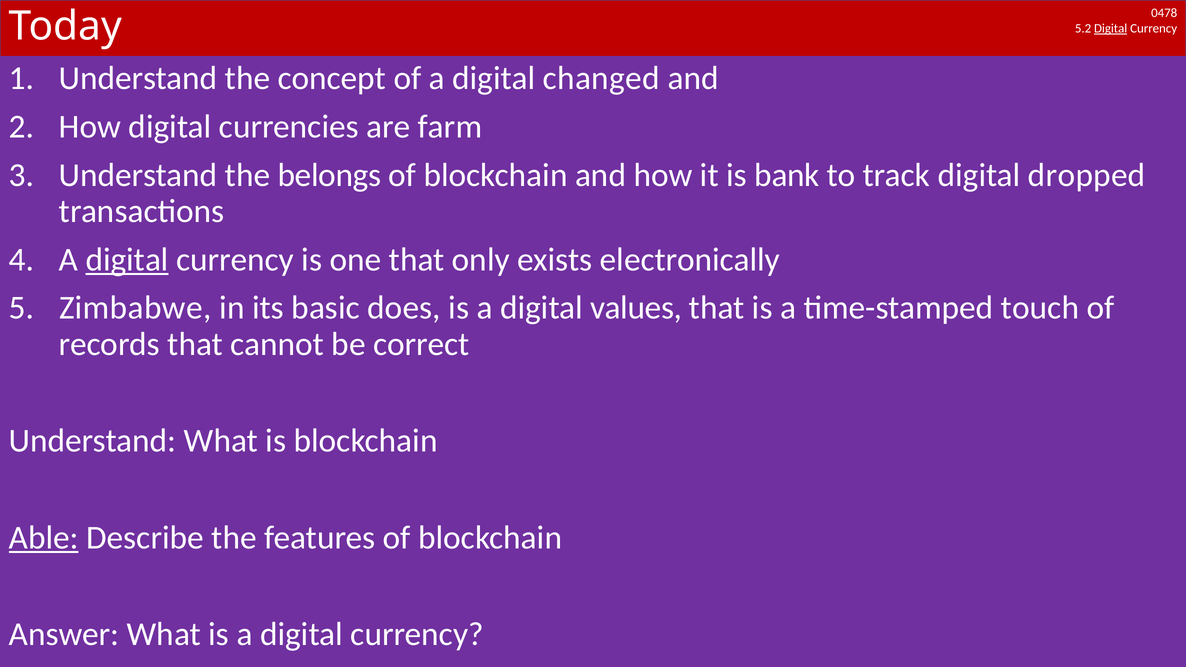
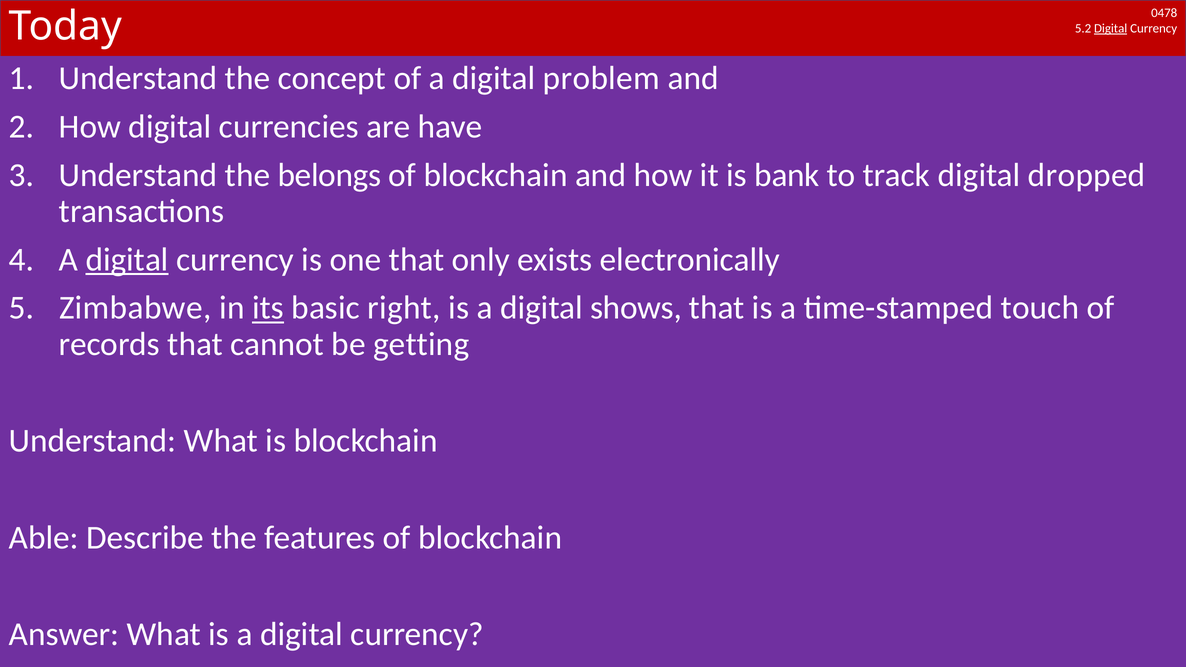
changed: changed -> problem
farm: farm -> have
its underline: none -> present
does: does -> right
values: values -> shows
correct: correct -> getting
Able underline: present -> none
